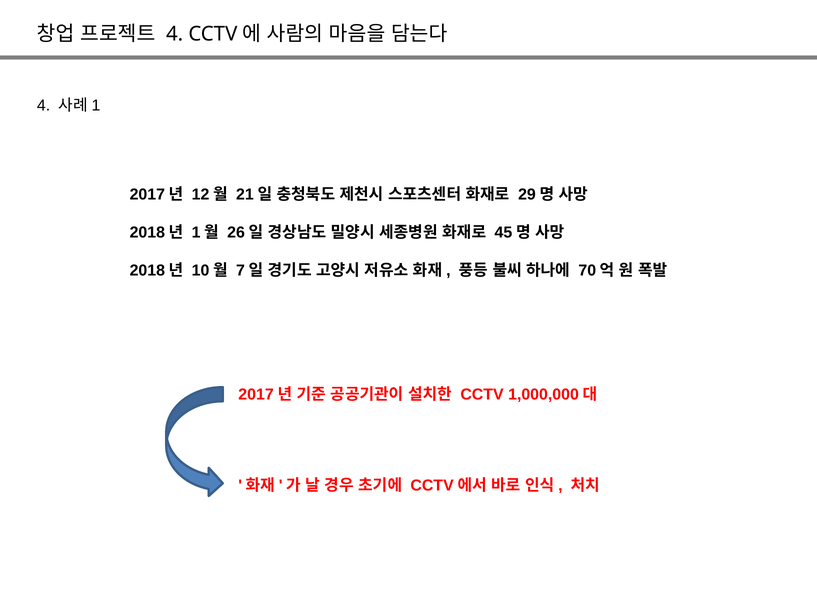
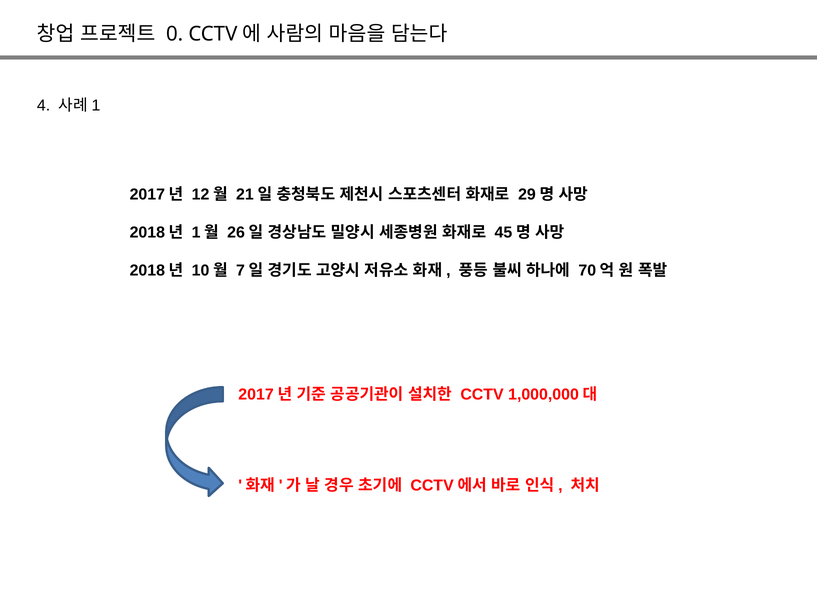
4 at (175, 34): 4 -> 0
